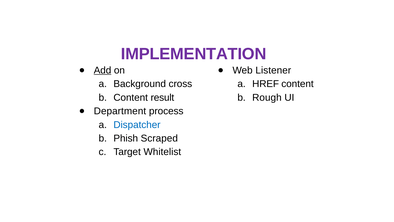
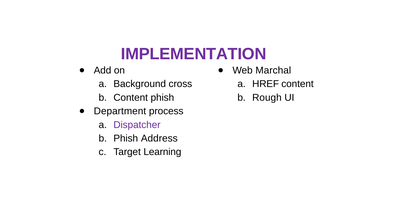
Add underline: present -> none
Listener: Listener -> Marchal
Content result: result -> phish
Dispatcher colour: blue -> purple
Scraped: Scraped -> Address
Whitelist: Whitelist -> Learning
